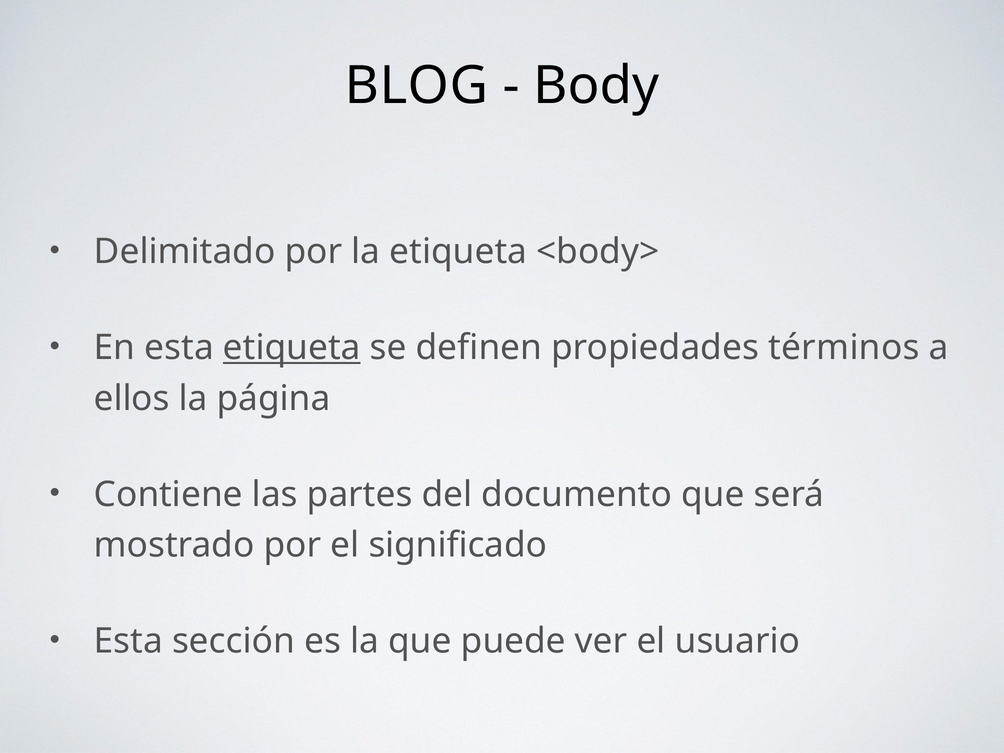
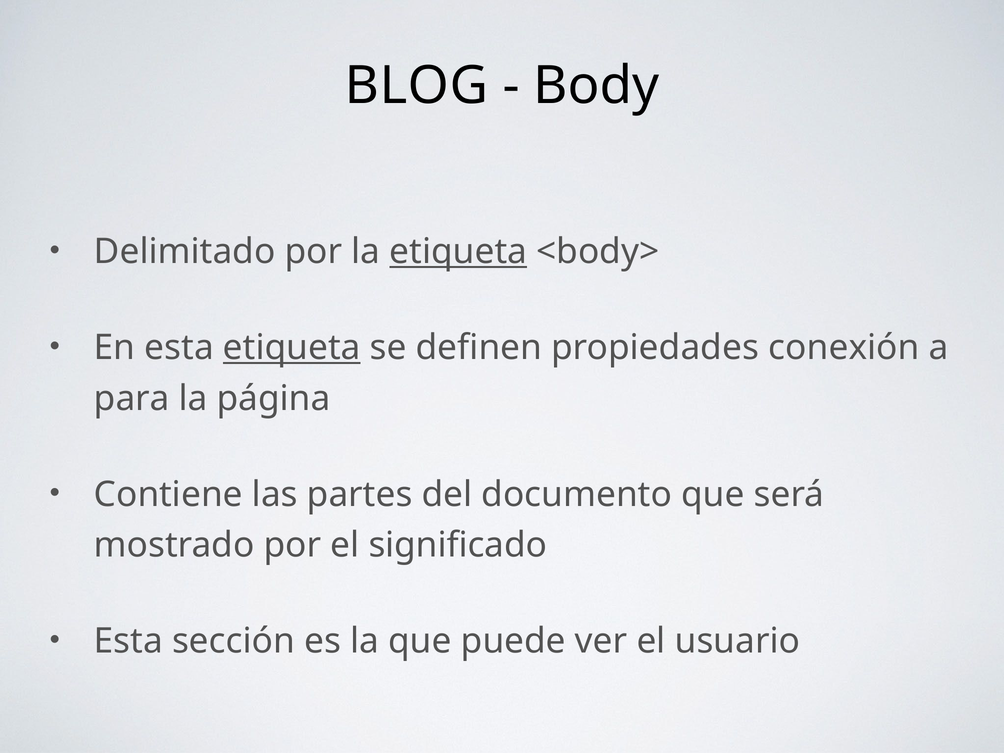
etiqueta at (458, 252) underline: none -> present
términos: términos -> conexión
ellos: ellos -> para
